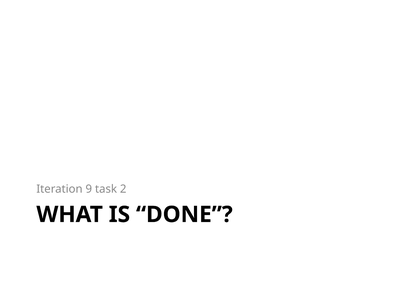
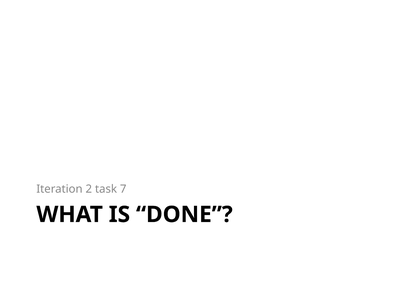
9: 9 -> 2
2: 2 -> 7
